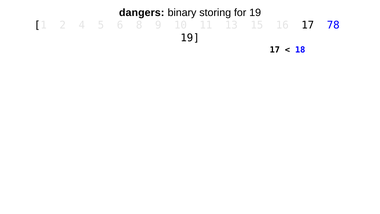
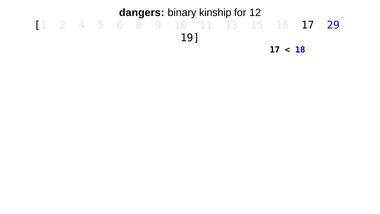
storing: storing -> kinship
for 19: 19 -> 12
78: 78 -> 29
